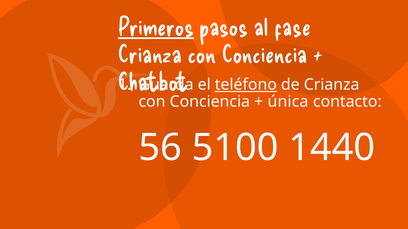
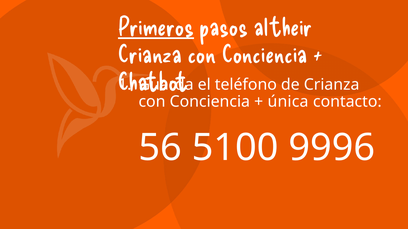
fase: fase -> their
teléfono underline: present -> none
1440: 1440 -> 9996
